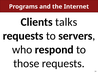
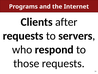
talks: talks -> after
